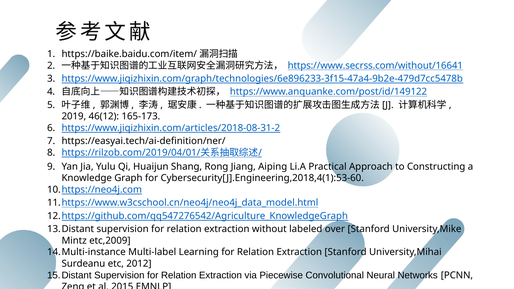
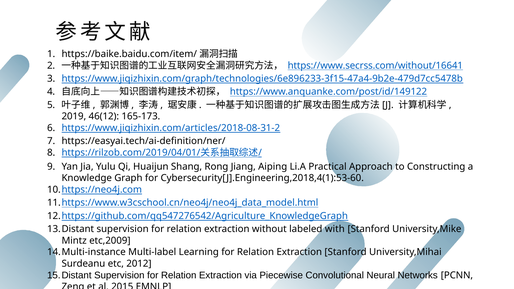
over: over -> with
